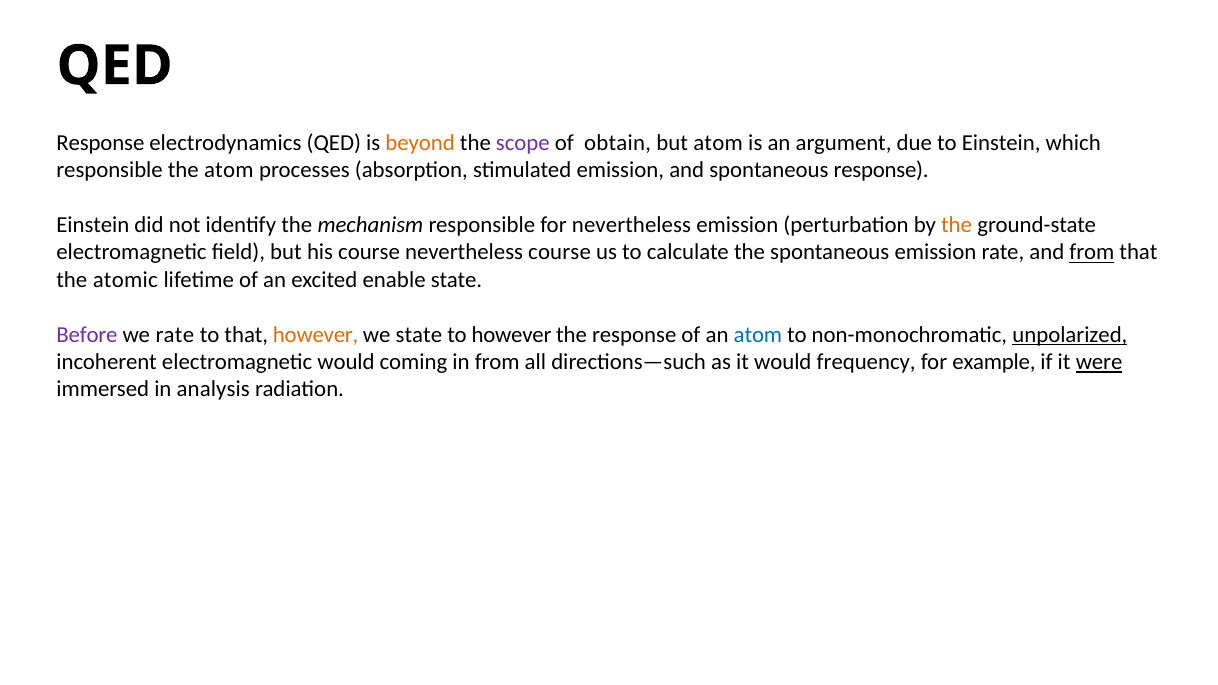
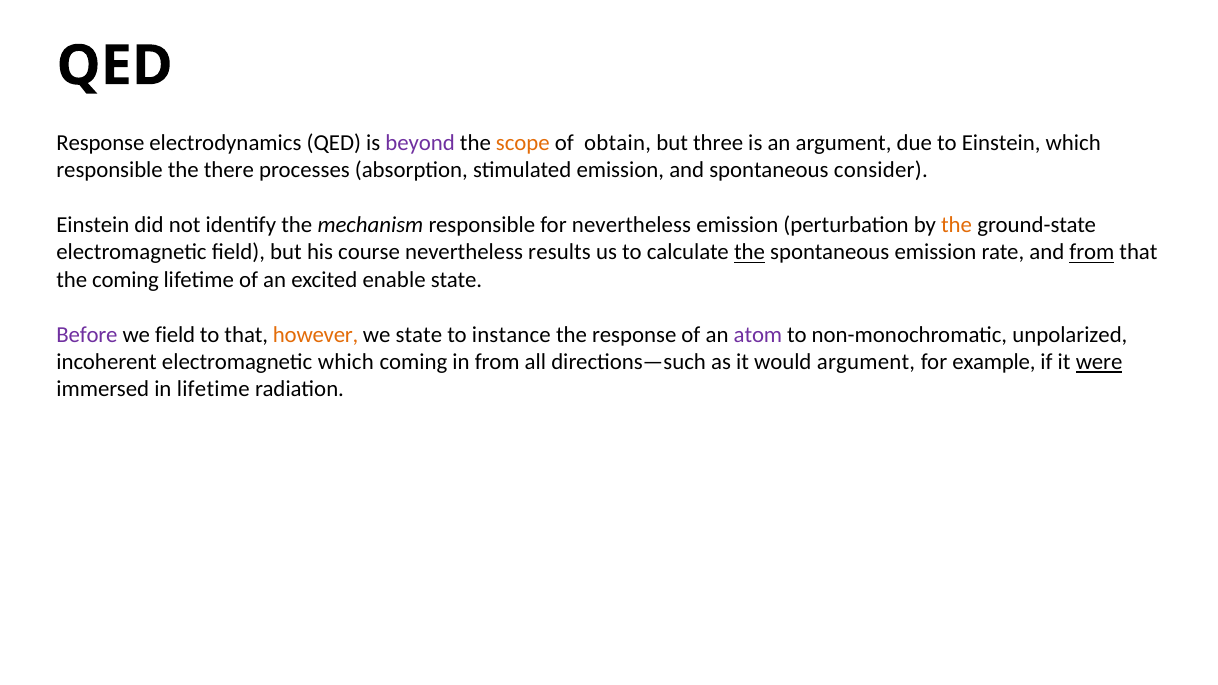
beyond colour: orange -> purple
scope colour: purple -> orange
but atom: atom -> three
the atom: atom -> there
spontaneous response: response -> consider
nevertheless course: course -> results
the at (750, 252) underline: none -> present
the atomic: atomic -> coming
we rate: rate -> field
to however: however -> instance
atom at (758, 335) colour: blue -> purple
unpolarized underline: present -> none
electromagnetic would: would -> which
would frequency: frequency -> argument
in analysis: analysis -> lifetime
